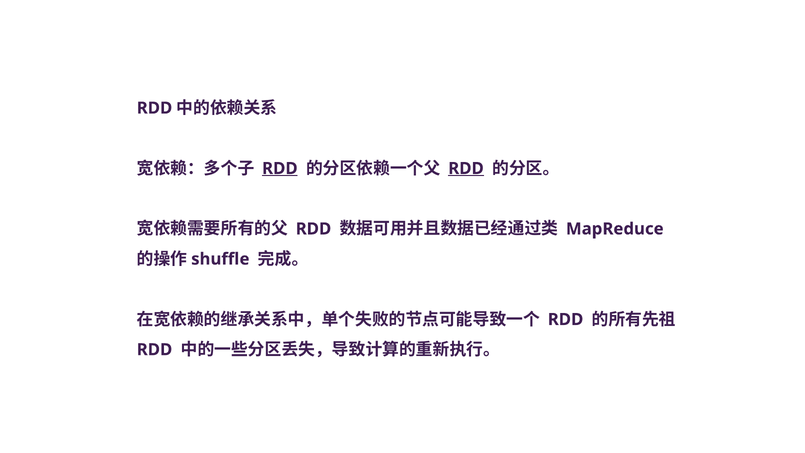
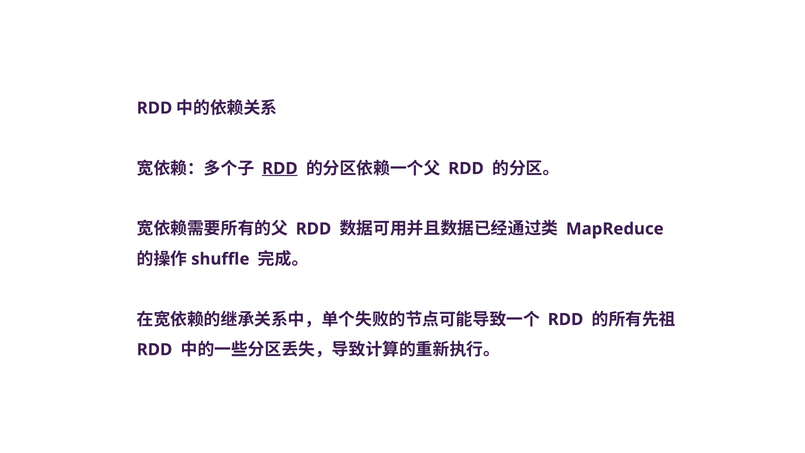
RDD at (466, 168) underline: present -> none
